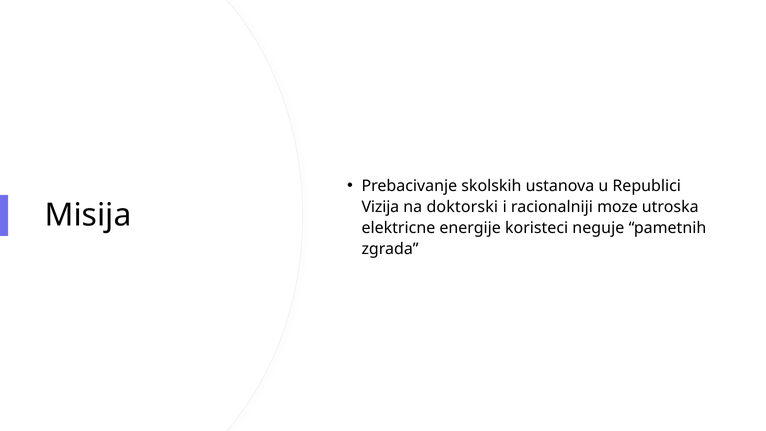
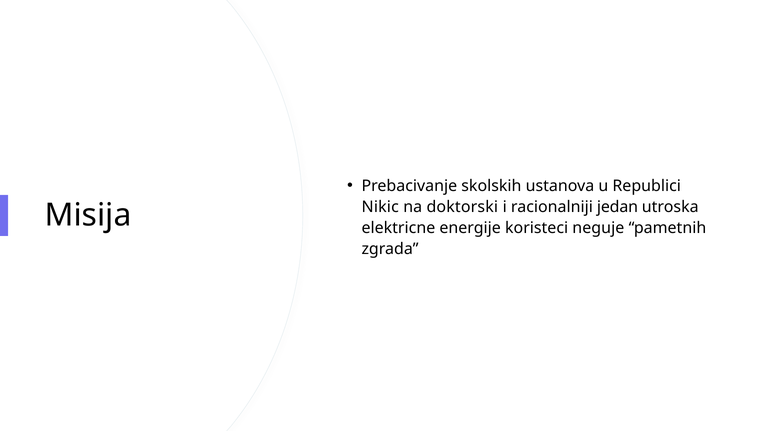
Vizija: Vizija -> Nikic
moze: moze -> jedan
